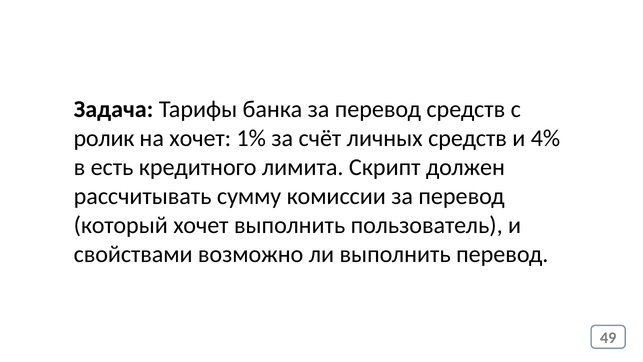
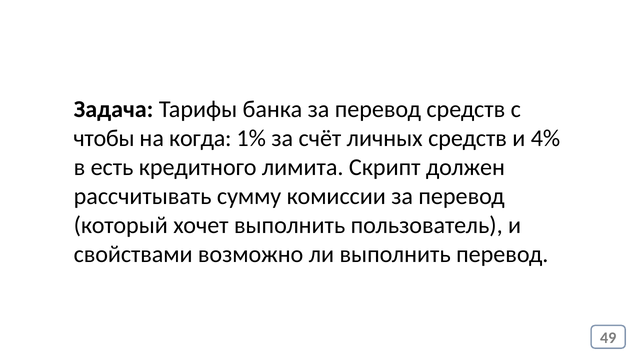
ролик: ролик -> чтобы
на хочет: хочет -> когда
